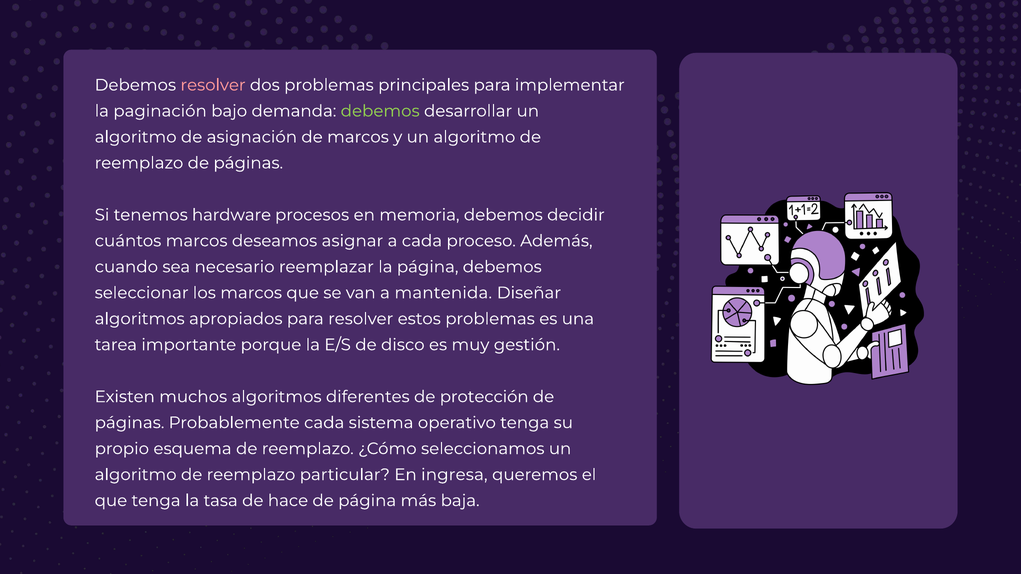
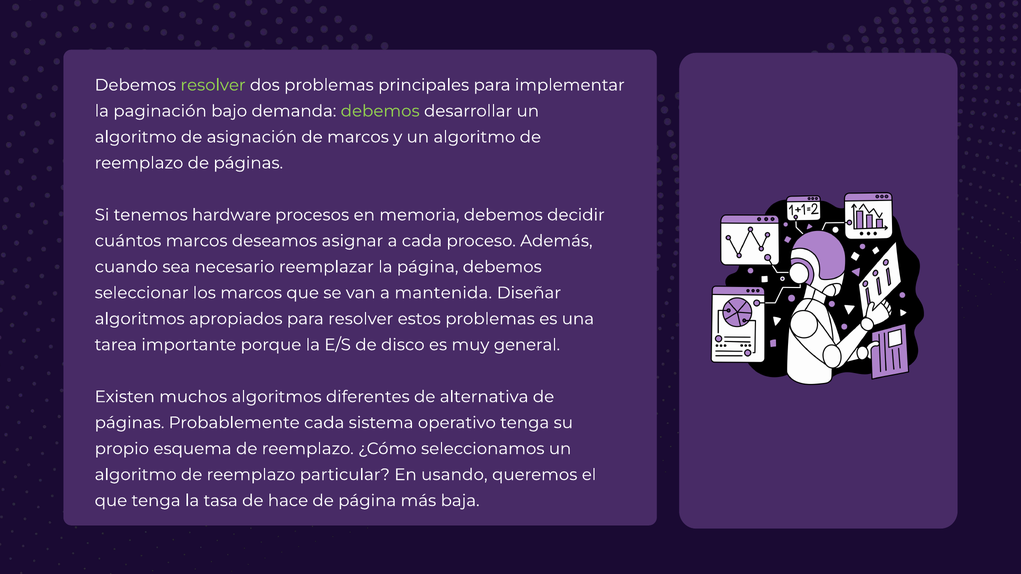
resolver at (213, 85) colour: pink -> light green
gestión: gestión -> general
protección: protección -> alternativa
ingresa: ingresa -> usando
